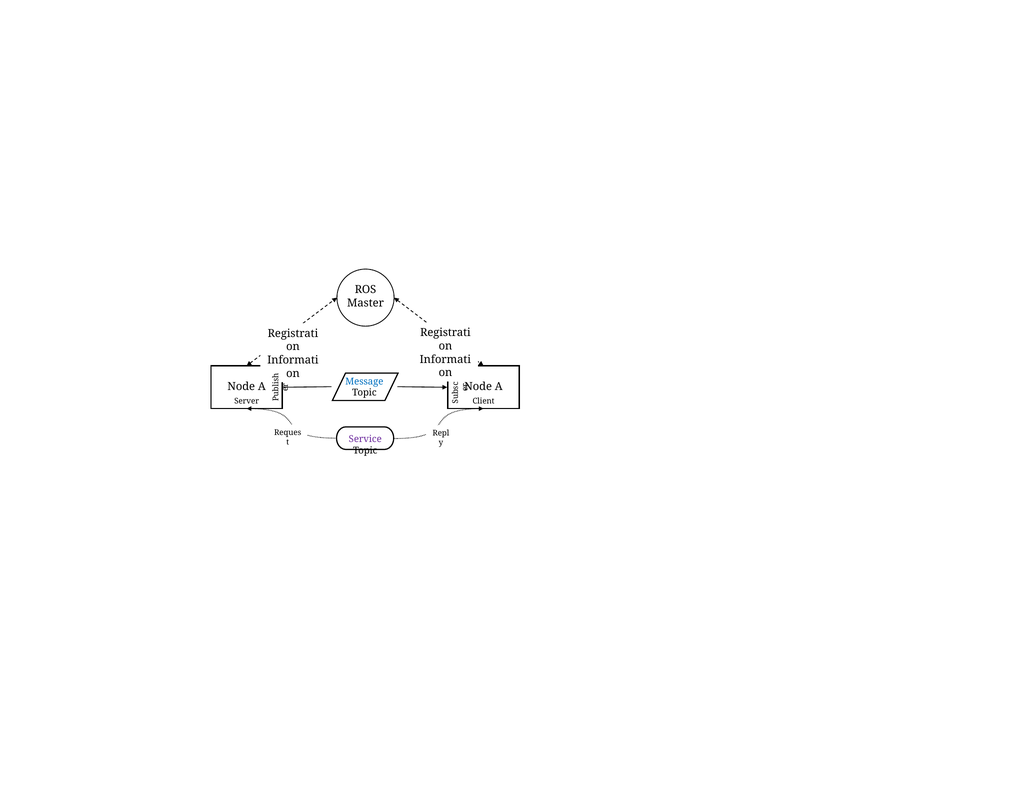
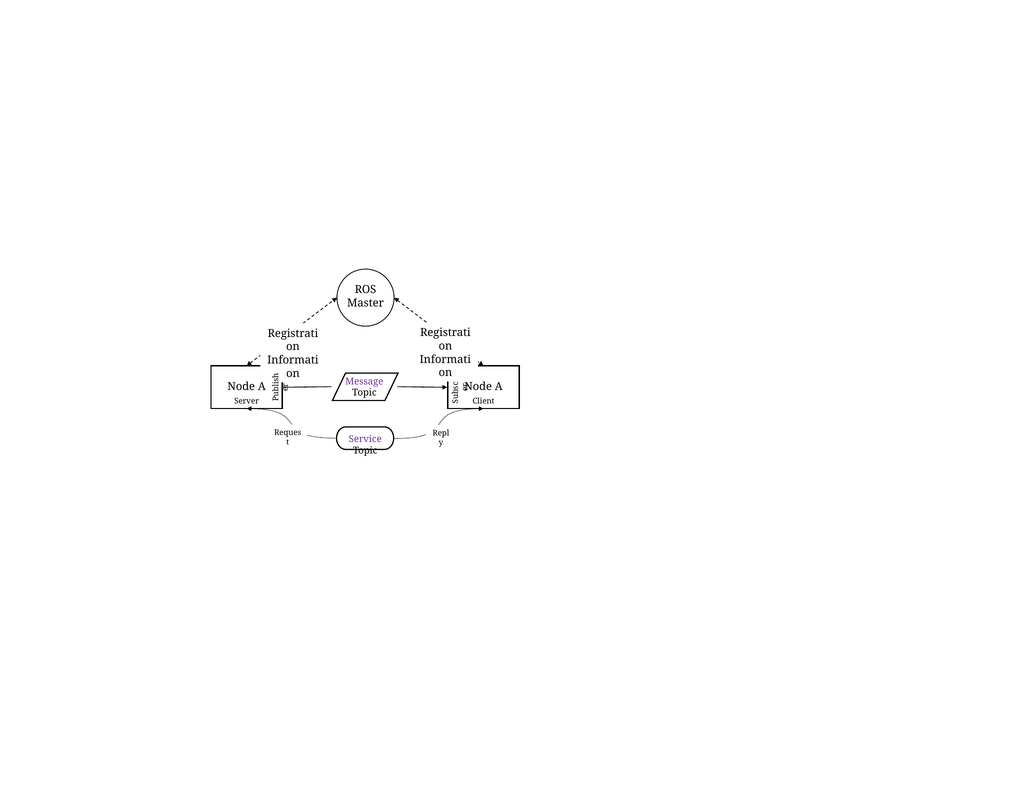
Message colour: blue -> purple
